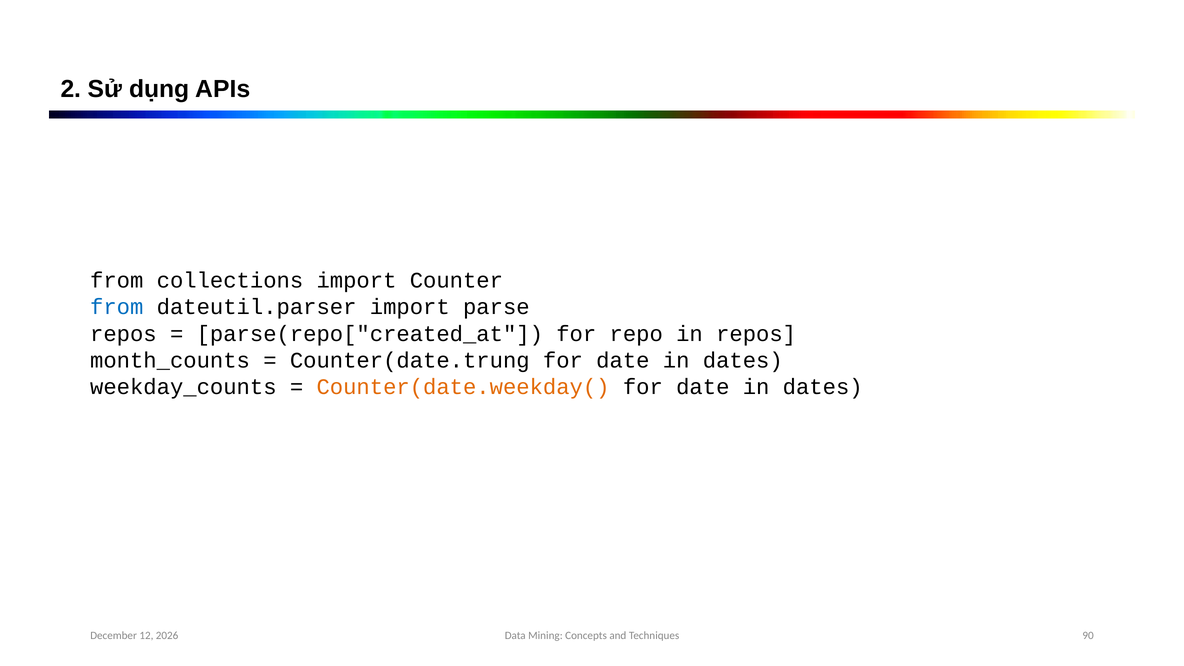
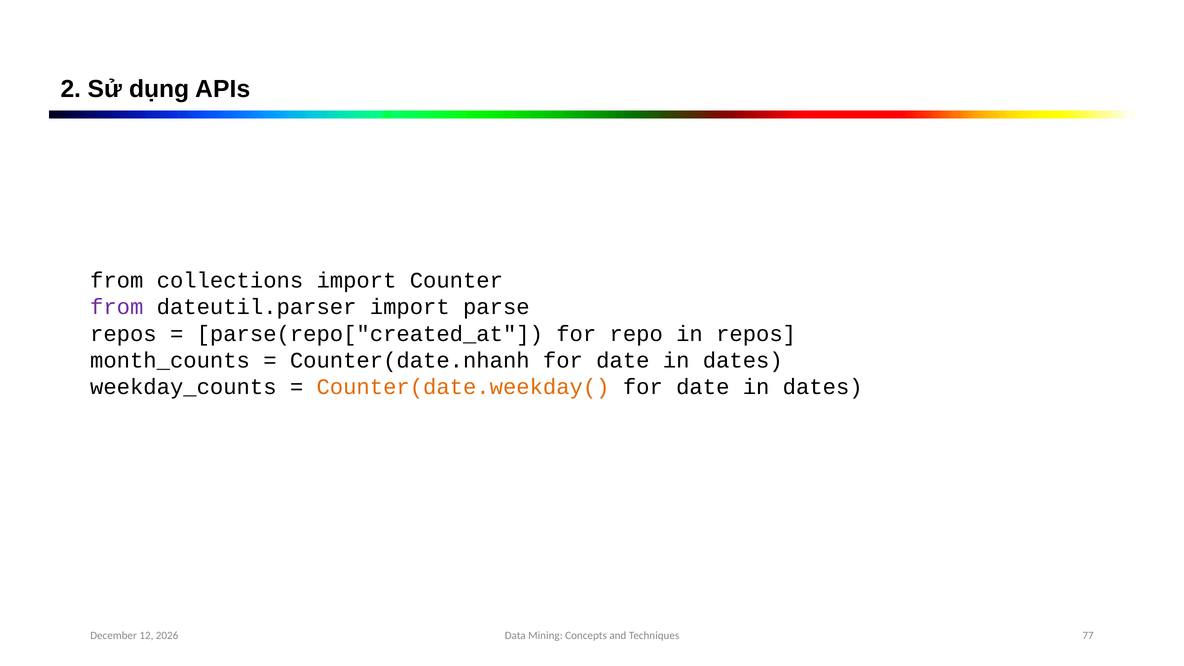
from at (117, 307) colour: blue -> purple
Counter(date.trung: Counter(date.trung -> Counter(date.nhanh
90: 90 -> 77
